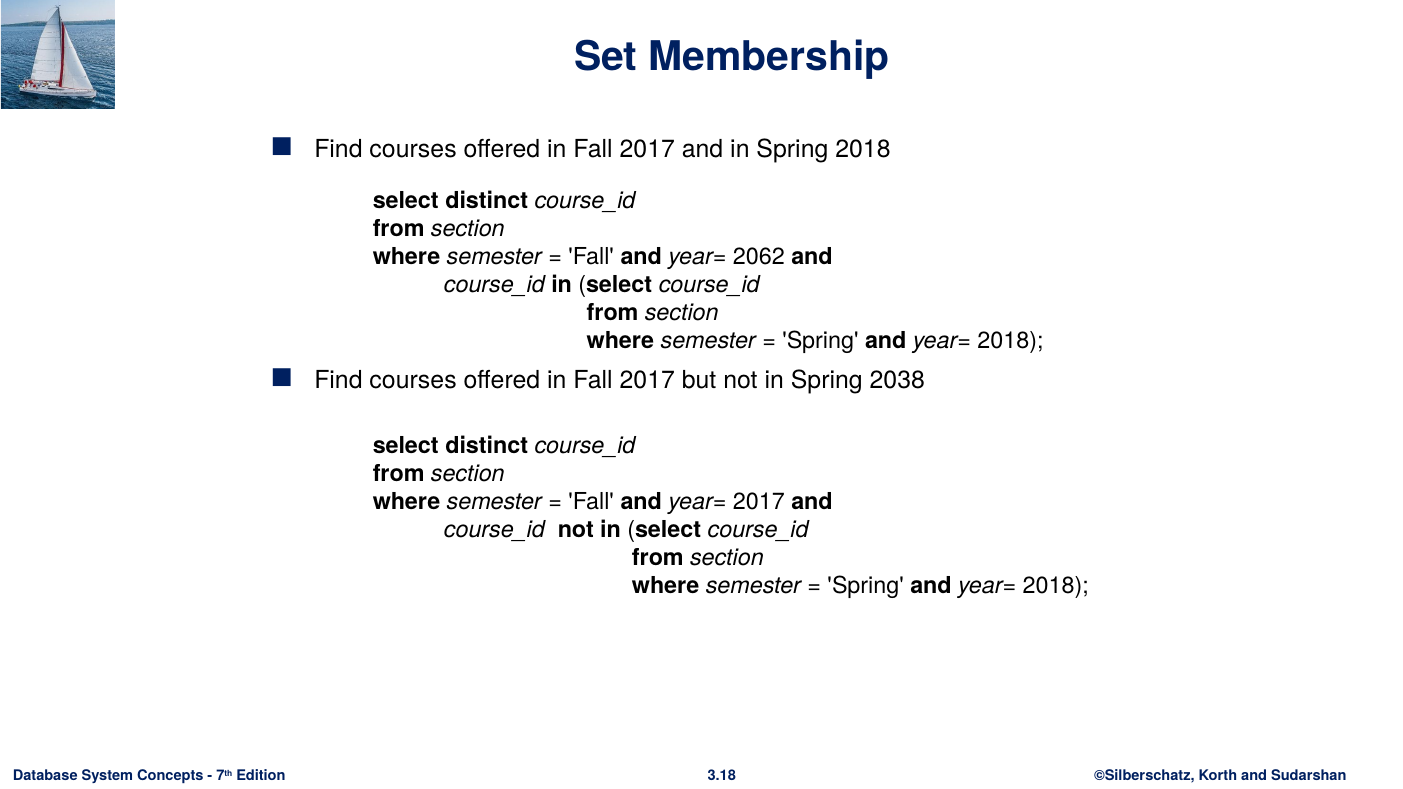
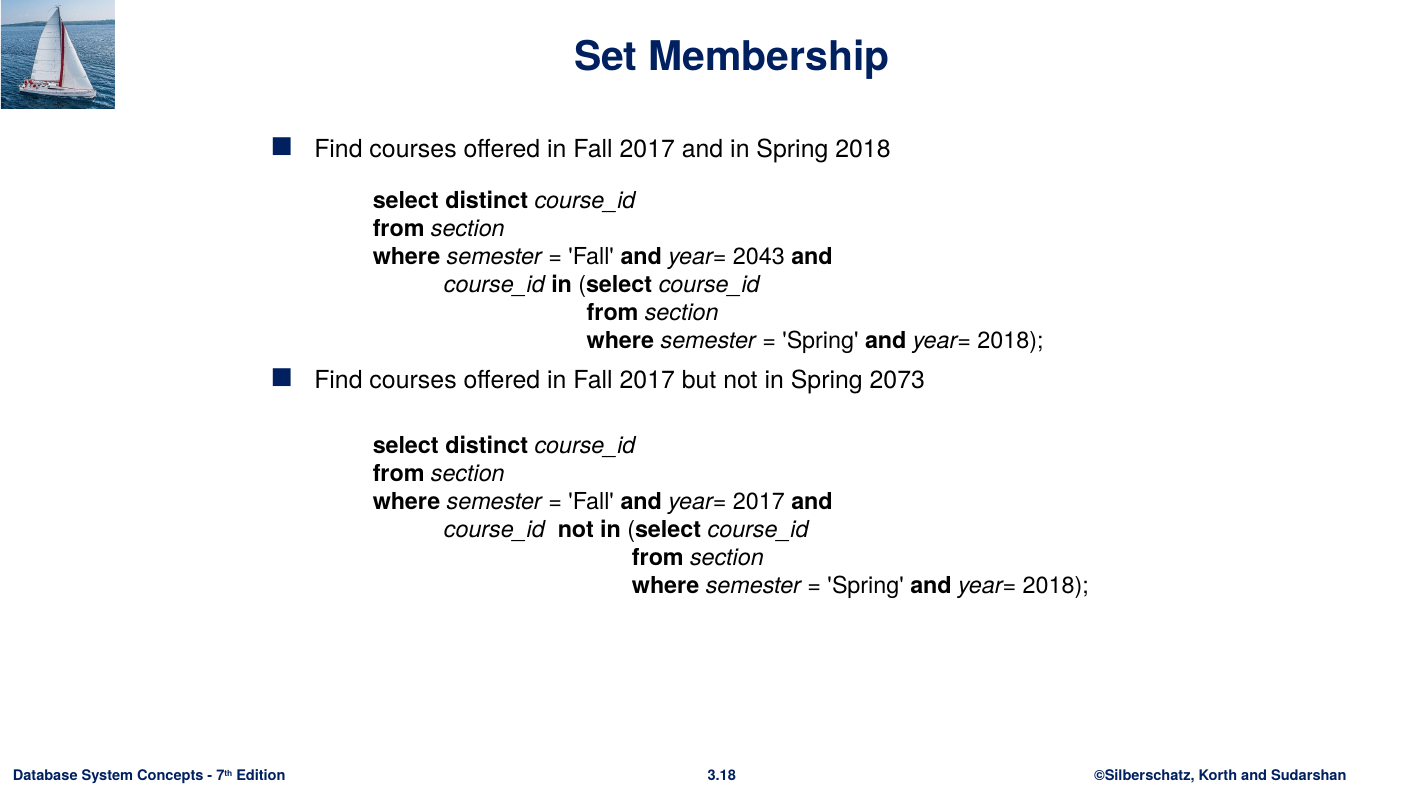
2062: 2062 -> 2043
2038: 2038 -> 2073
